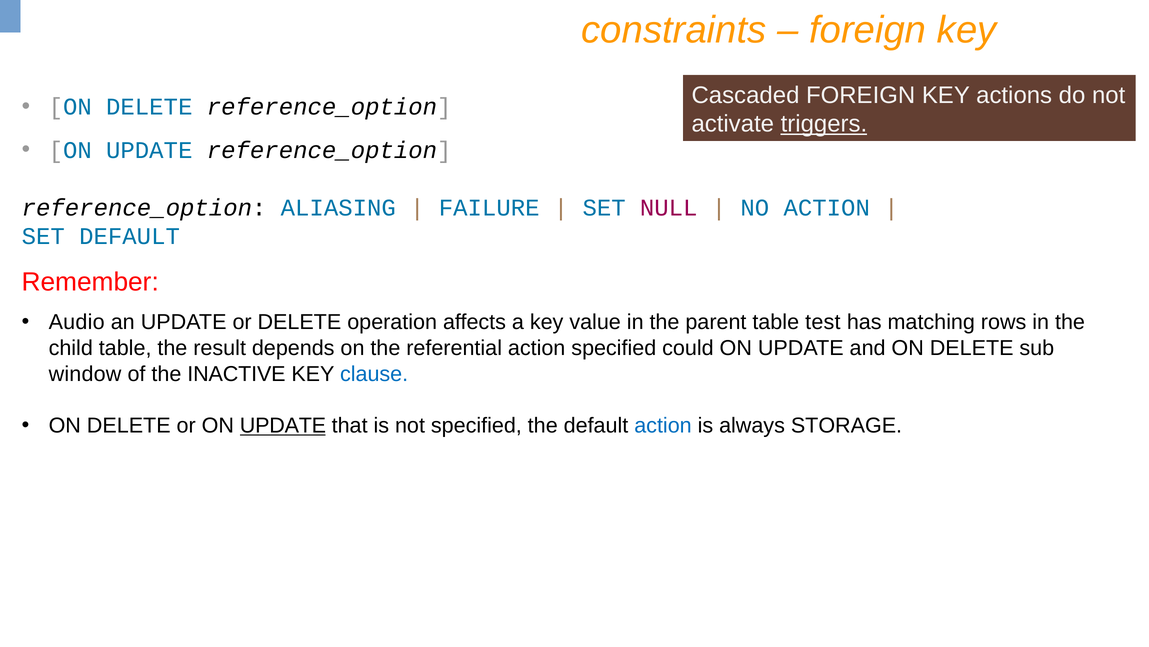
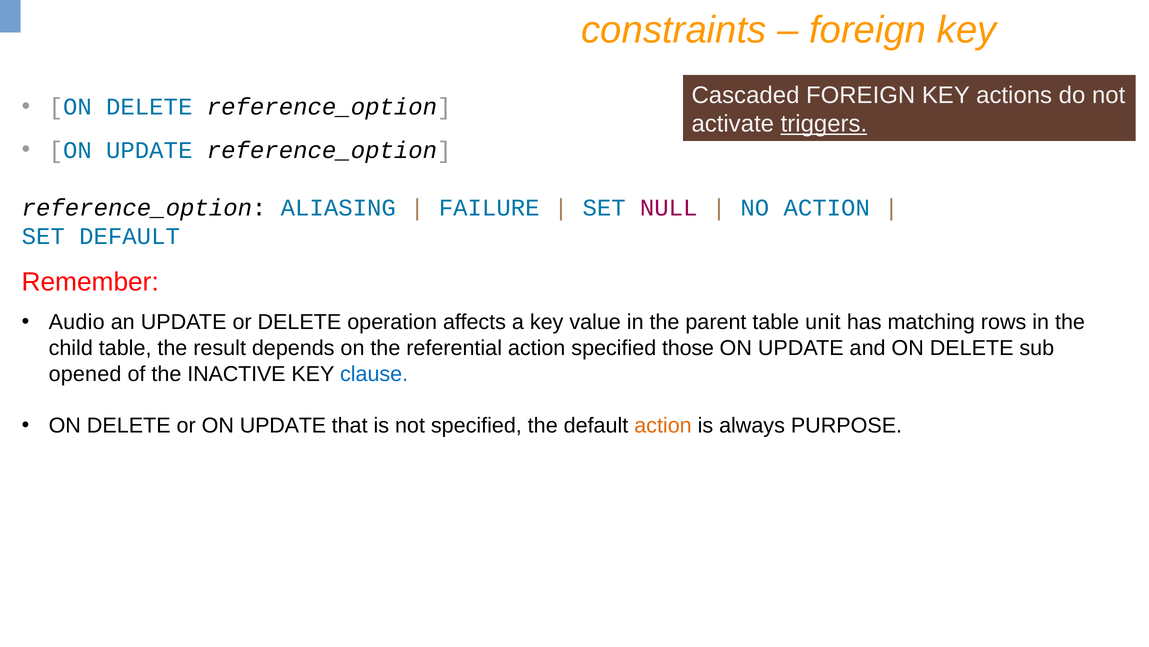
test: test -> unit
could: could -> those
window: window -> opened
UPDATE at (283, 425) underline: present -> none
action at (663, 425) colour: blue -> orange
STORAGE: STORAGE -> PURPOSE
